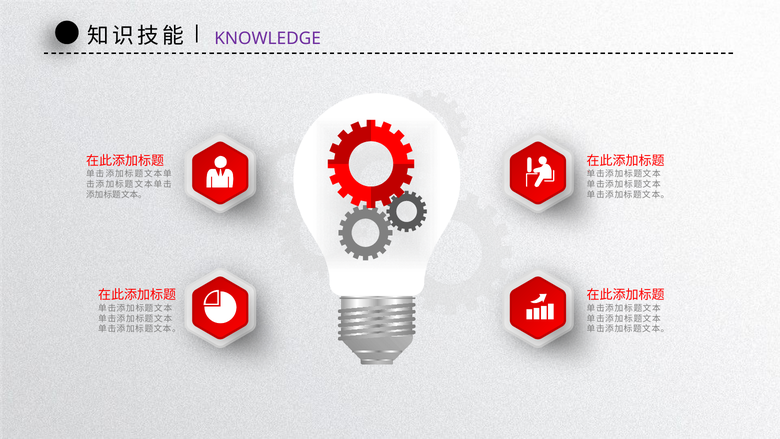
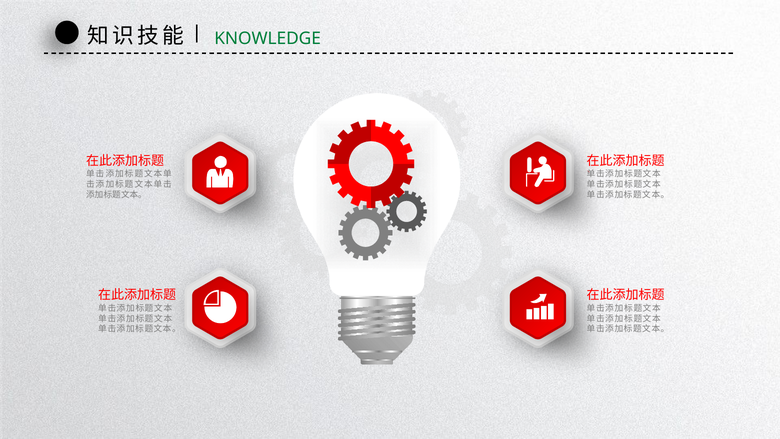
KNOWLEDGE colour: purple -> green
